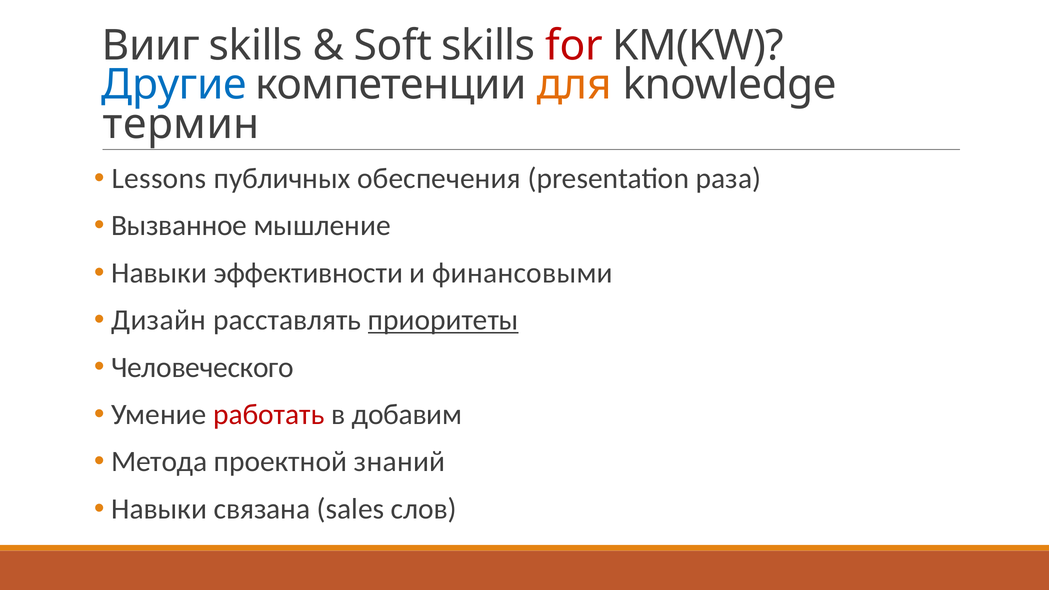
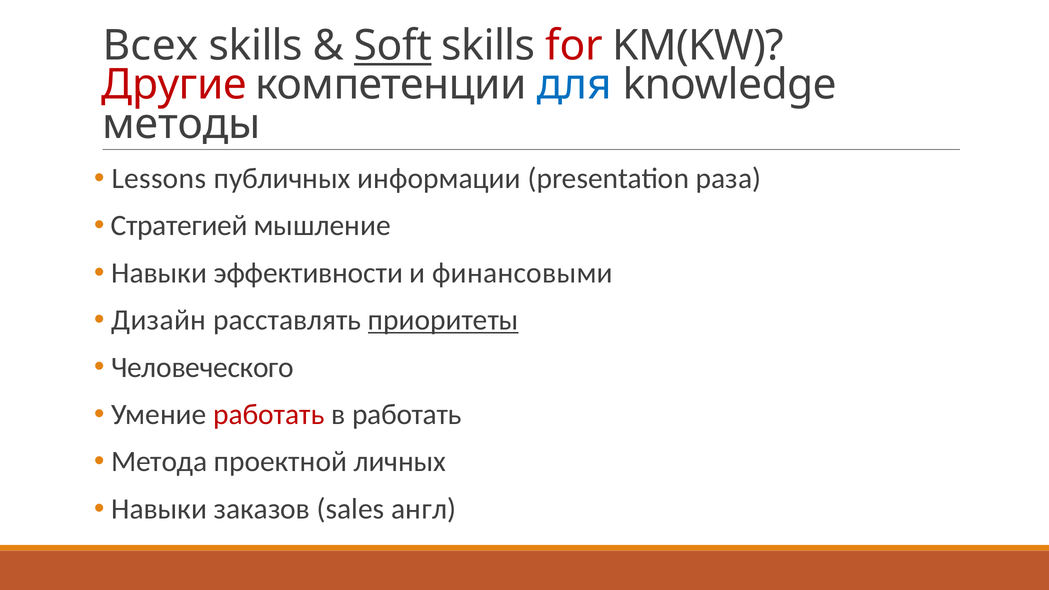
Вииг: Вииг -> Всех
Soft underline: none -> present
Другие colour: blue -> red
для colour: orange -> blue
термин: термин -> методы
обеспечения: обеспечения -> информации
Вызванное: Вызванное -> Стратегией
в добавим: добавим -> работать
знаний: знаний -> личных
связана: связана -> заказов
слов: слов -> англ
